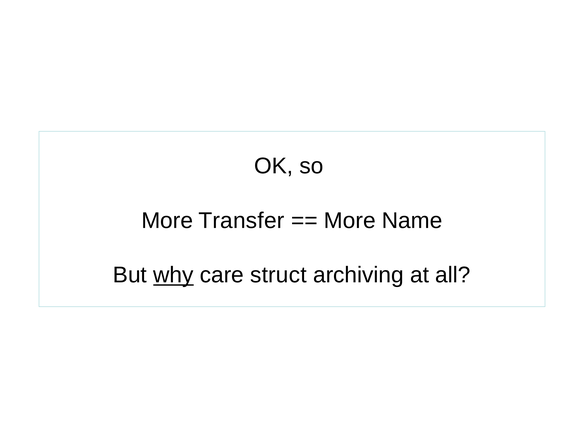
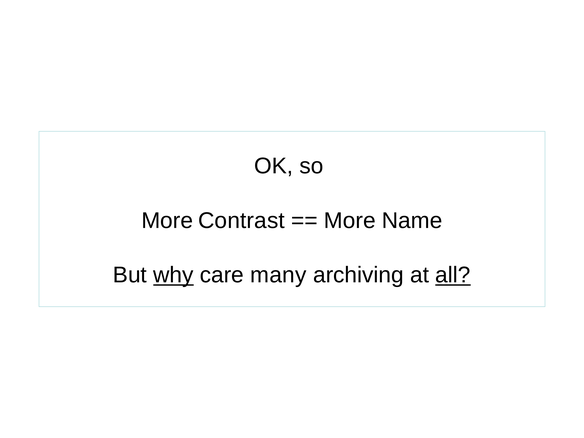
Transfer: Transfer -> Contrast
struct: struct -> many
all underline: none -> present
